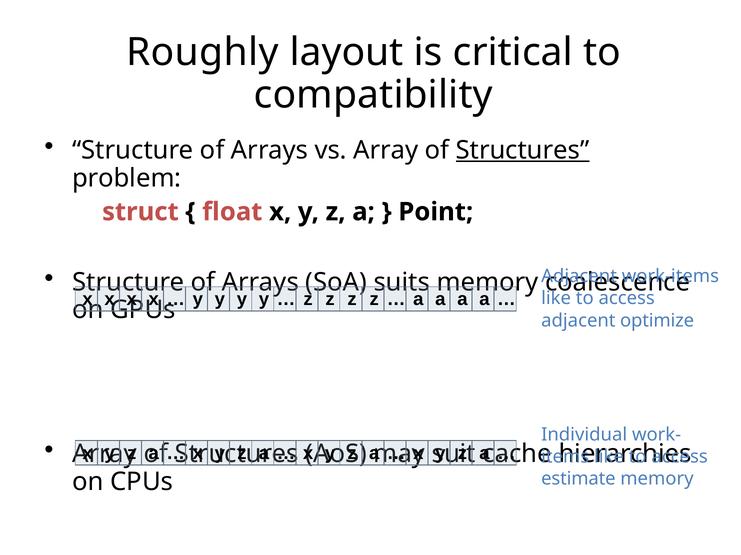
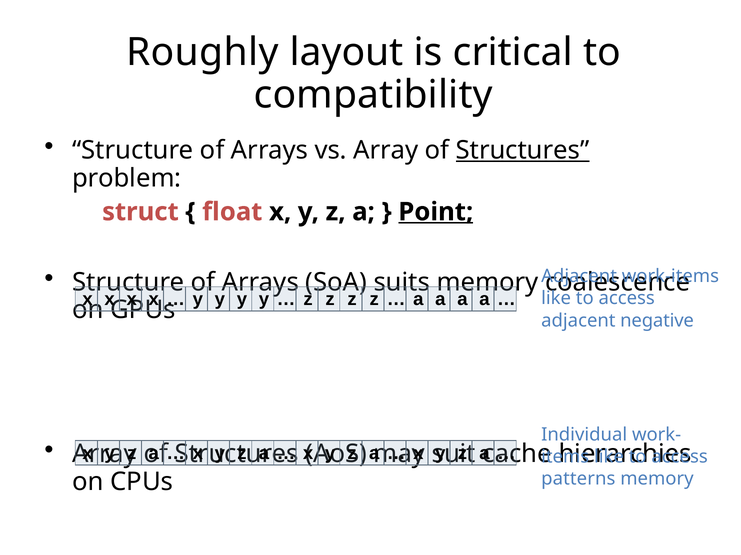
Point underline: none -> present
optimize: optimize -> negative
estimate: estimate -> patterns
